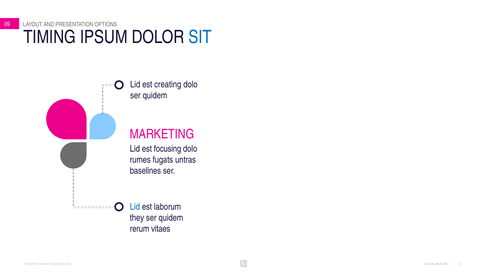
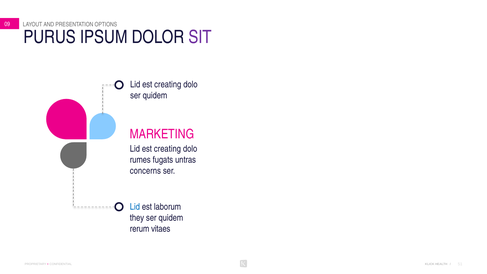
TIMING: TIMING -> PURUS
SIT colour: blue -> purple
focusing at (167, 149): focusing -> creating
baselines: baselines -> concerns
